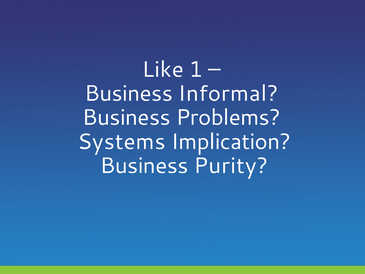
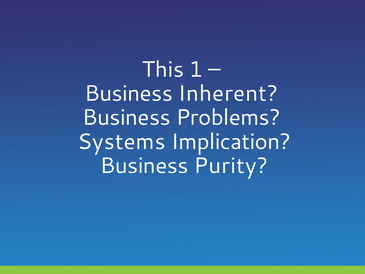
Like: Like -> This
Informal: Informal -> Inherent
